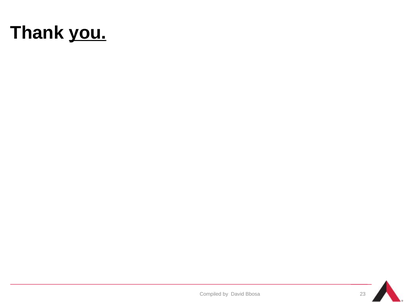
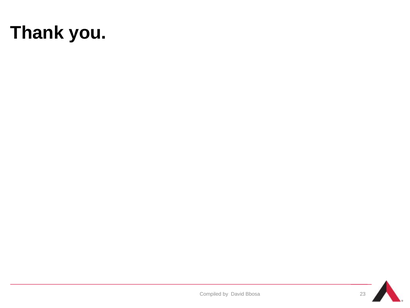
you underline: present -> none
